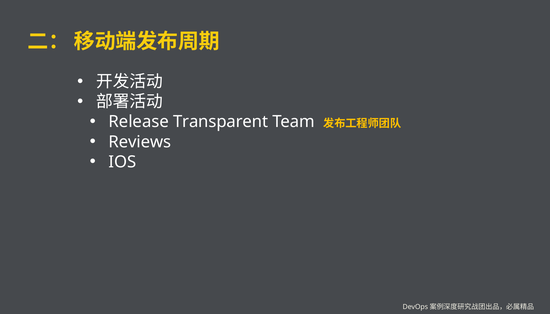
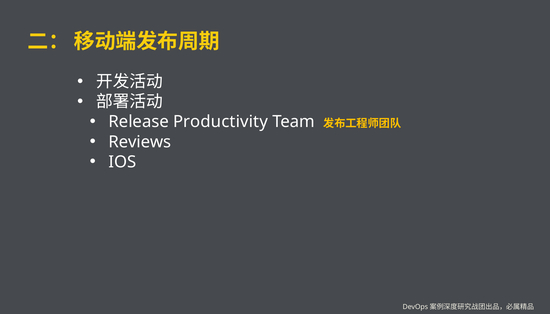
Transparent: Transparent -> Productivity
